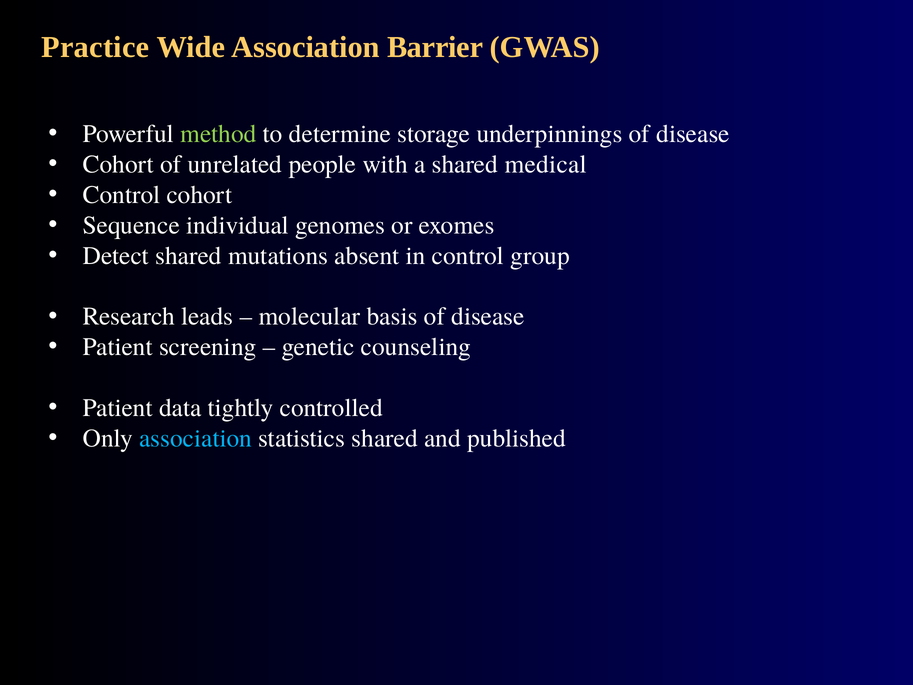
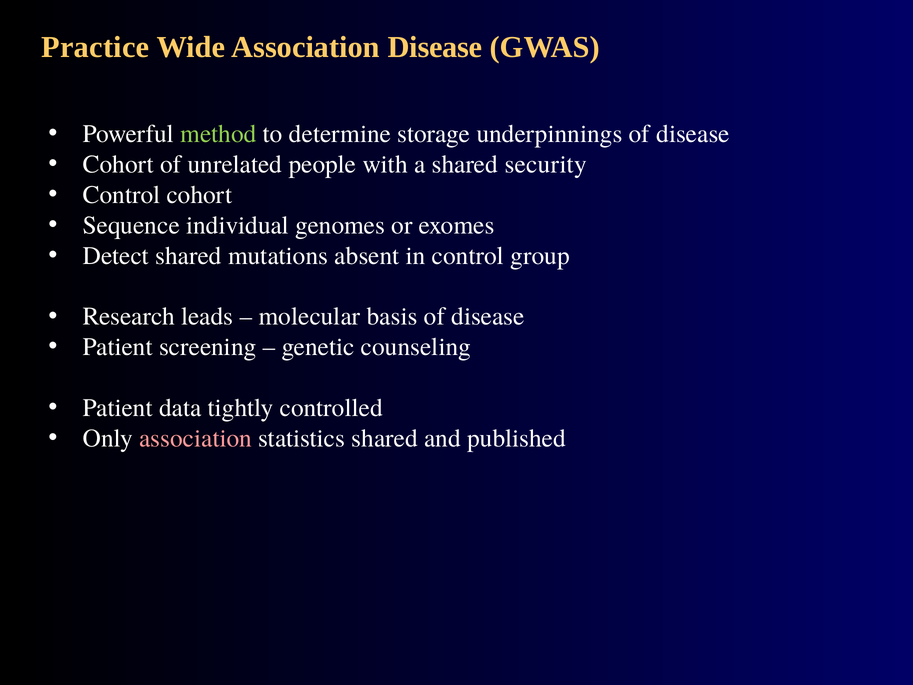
Association Barrier: Barrier -> Disease
medical: medical -> security
association at (196, 438) colour: light blue -> pink
